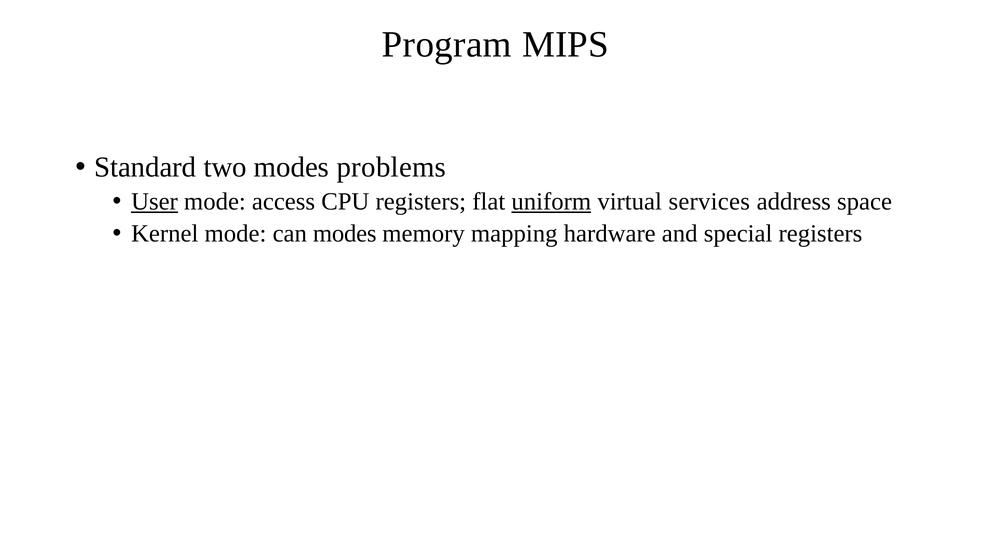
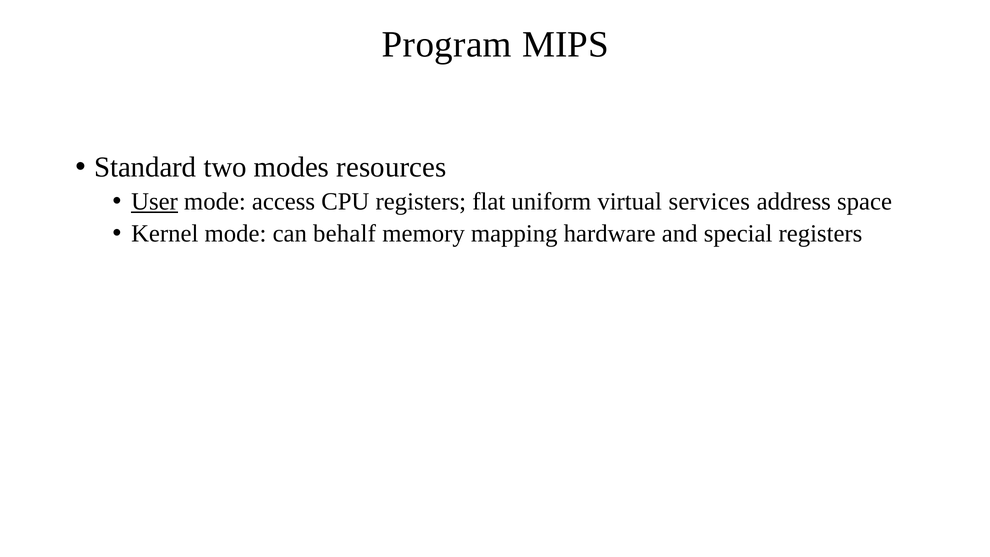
problems: problems -> resources
uniform underline: present -> none
can modes: modes -> behalf
